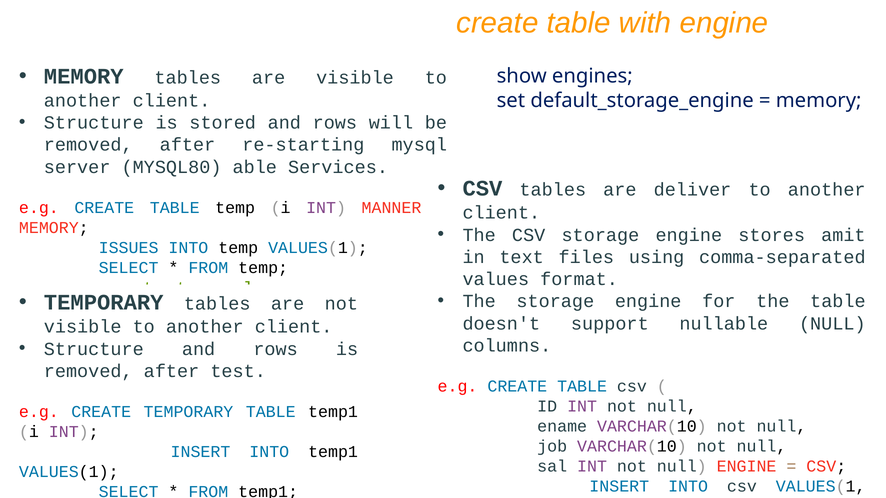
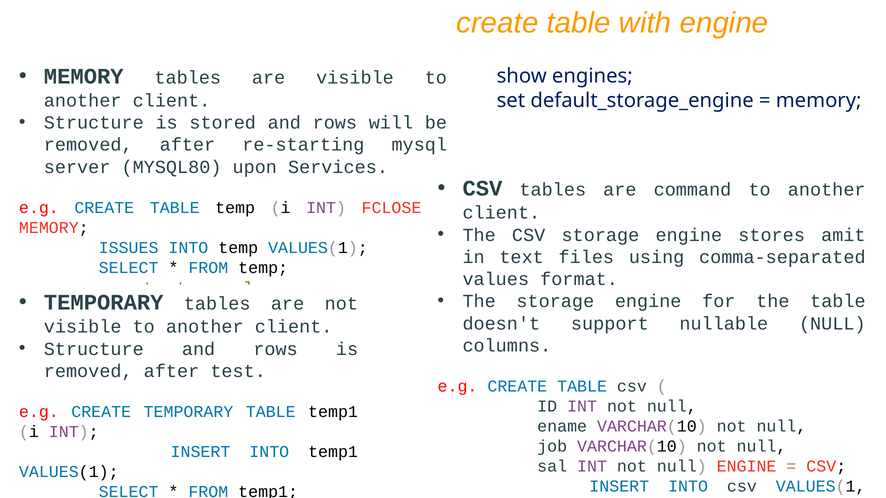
able: able -> upon
deliver: deliver -> command
MANNER: MANNER -> FCLOSE
